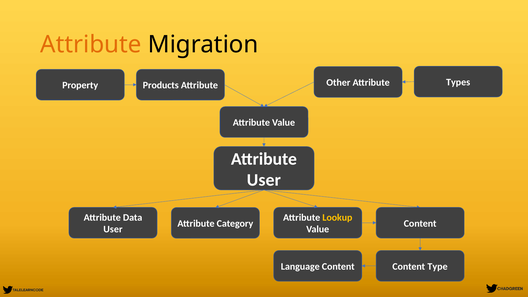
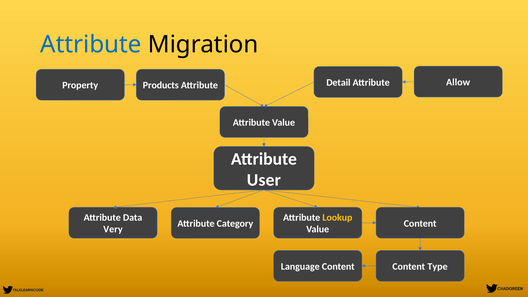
Attribute at (91, 44) colour: orange -> blue
Other: Other -> Detail
Types: Types -> Allow
User at (113, 229): User -> Very
